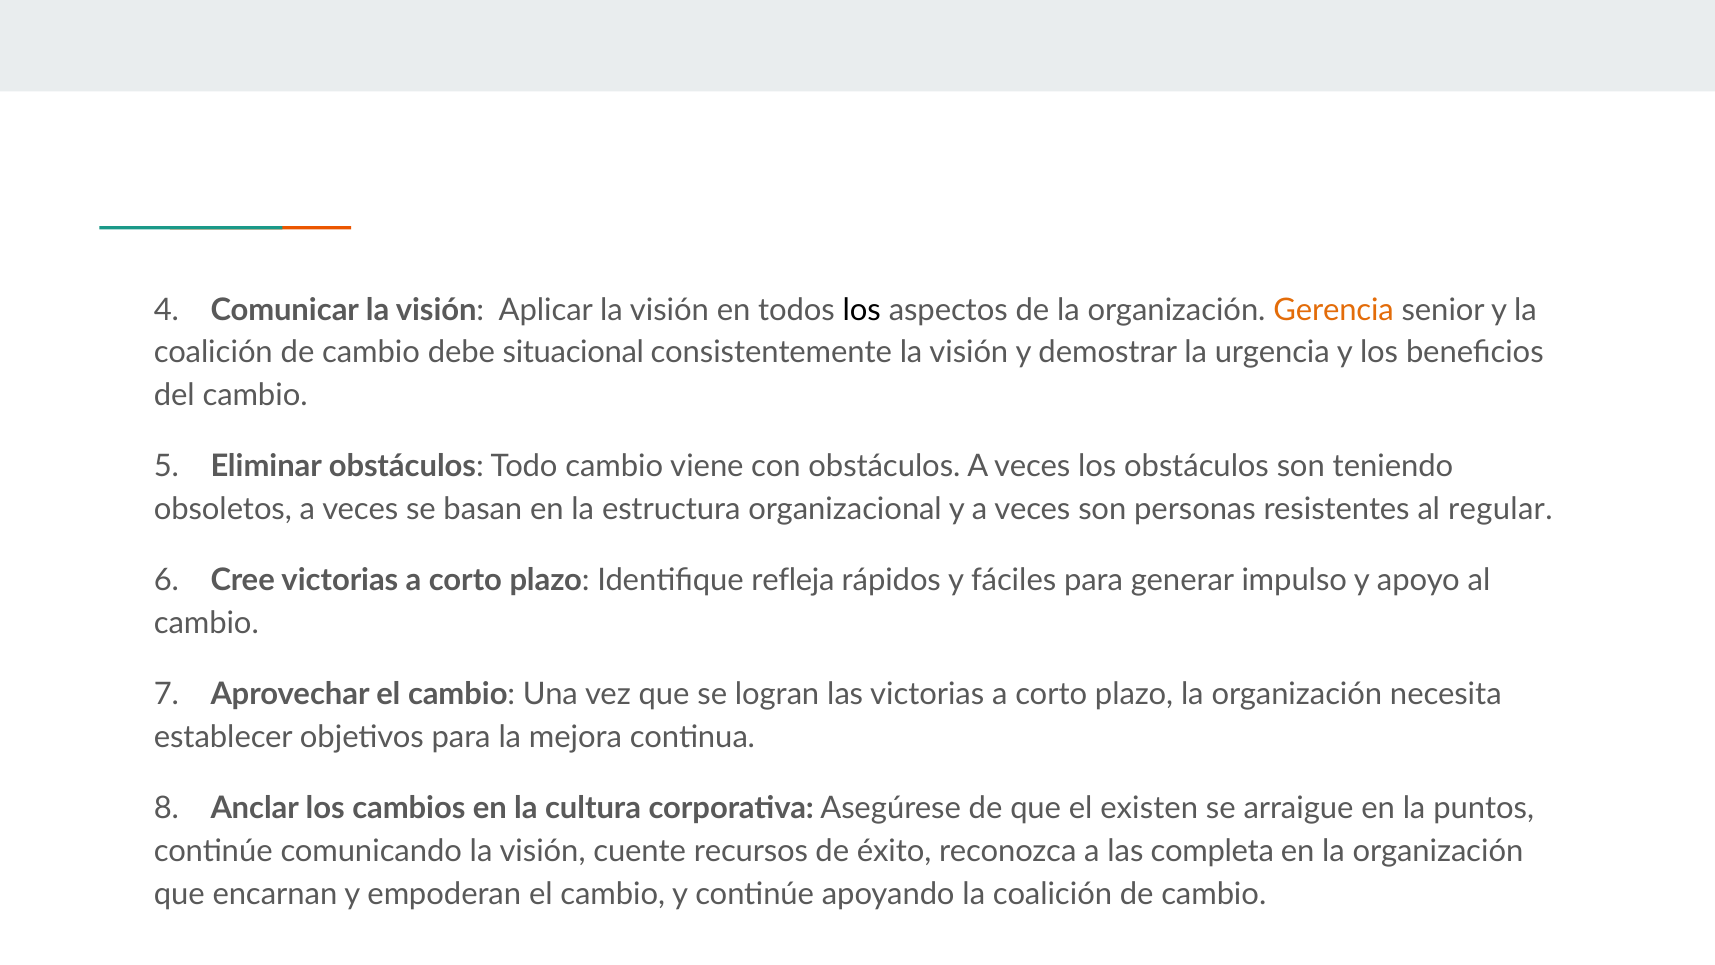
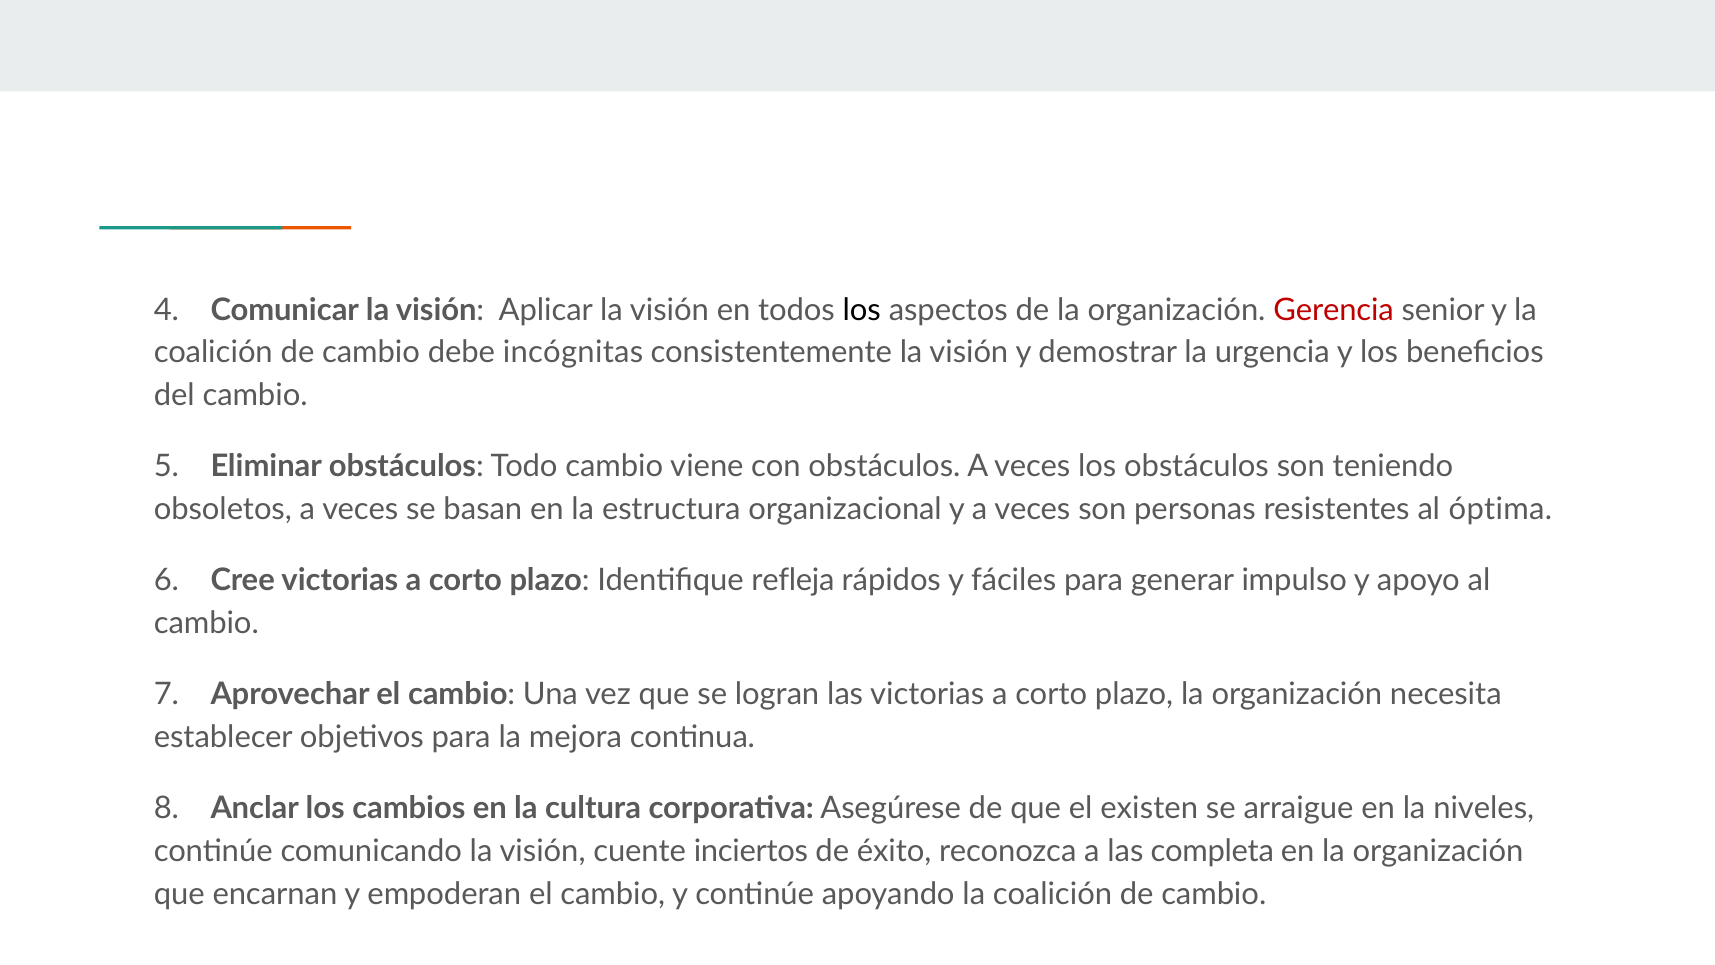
Gerencia colour: orange -> red
situacional: situacional -> incógnitas
regular: regular -> óptima
puntos: puntos -> niveles
recursos: recursos -> inciertos
